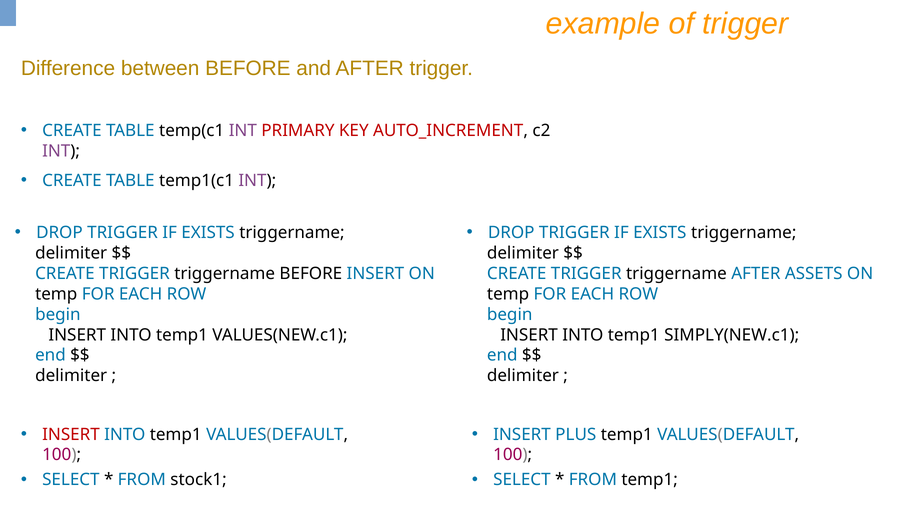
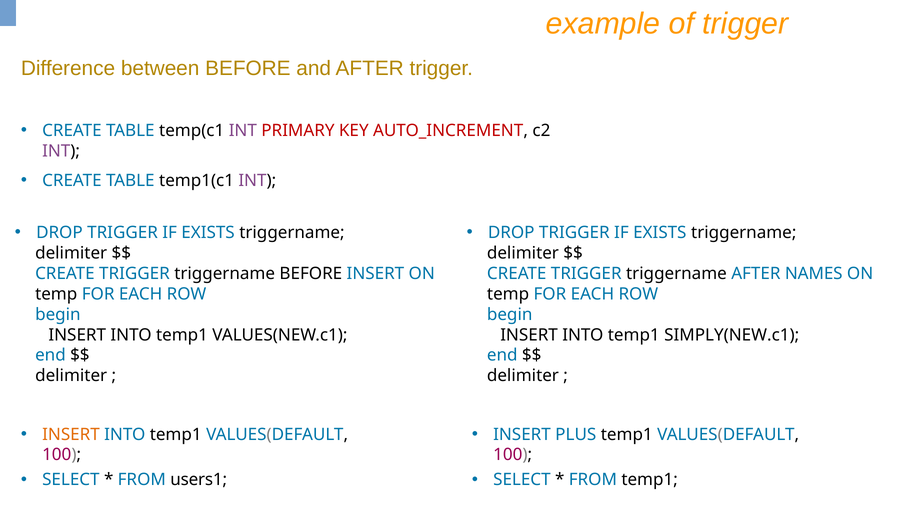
ASSETS: ASSETS -> NAMES
INSERT at (71, 435) colour: red -> orange
stock1: stock1 -> users1
